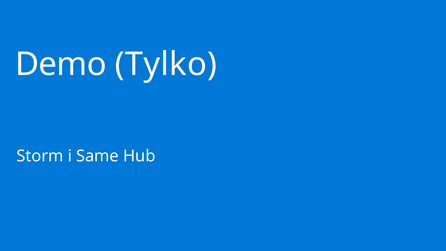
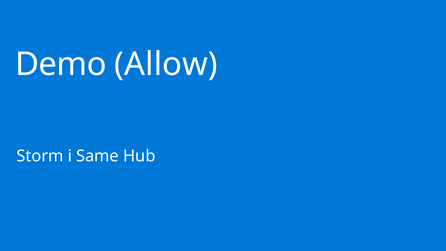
Tylko: Tylko -> Allow
